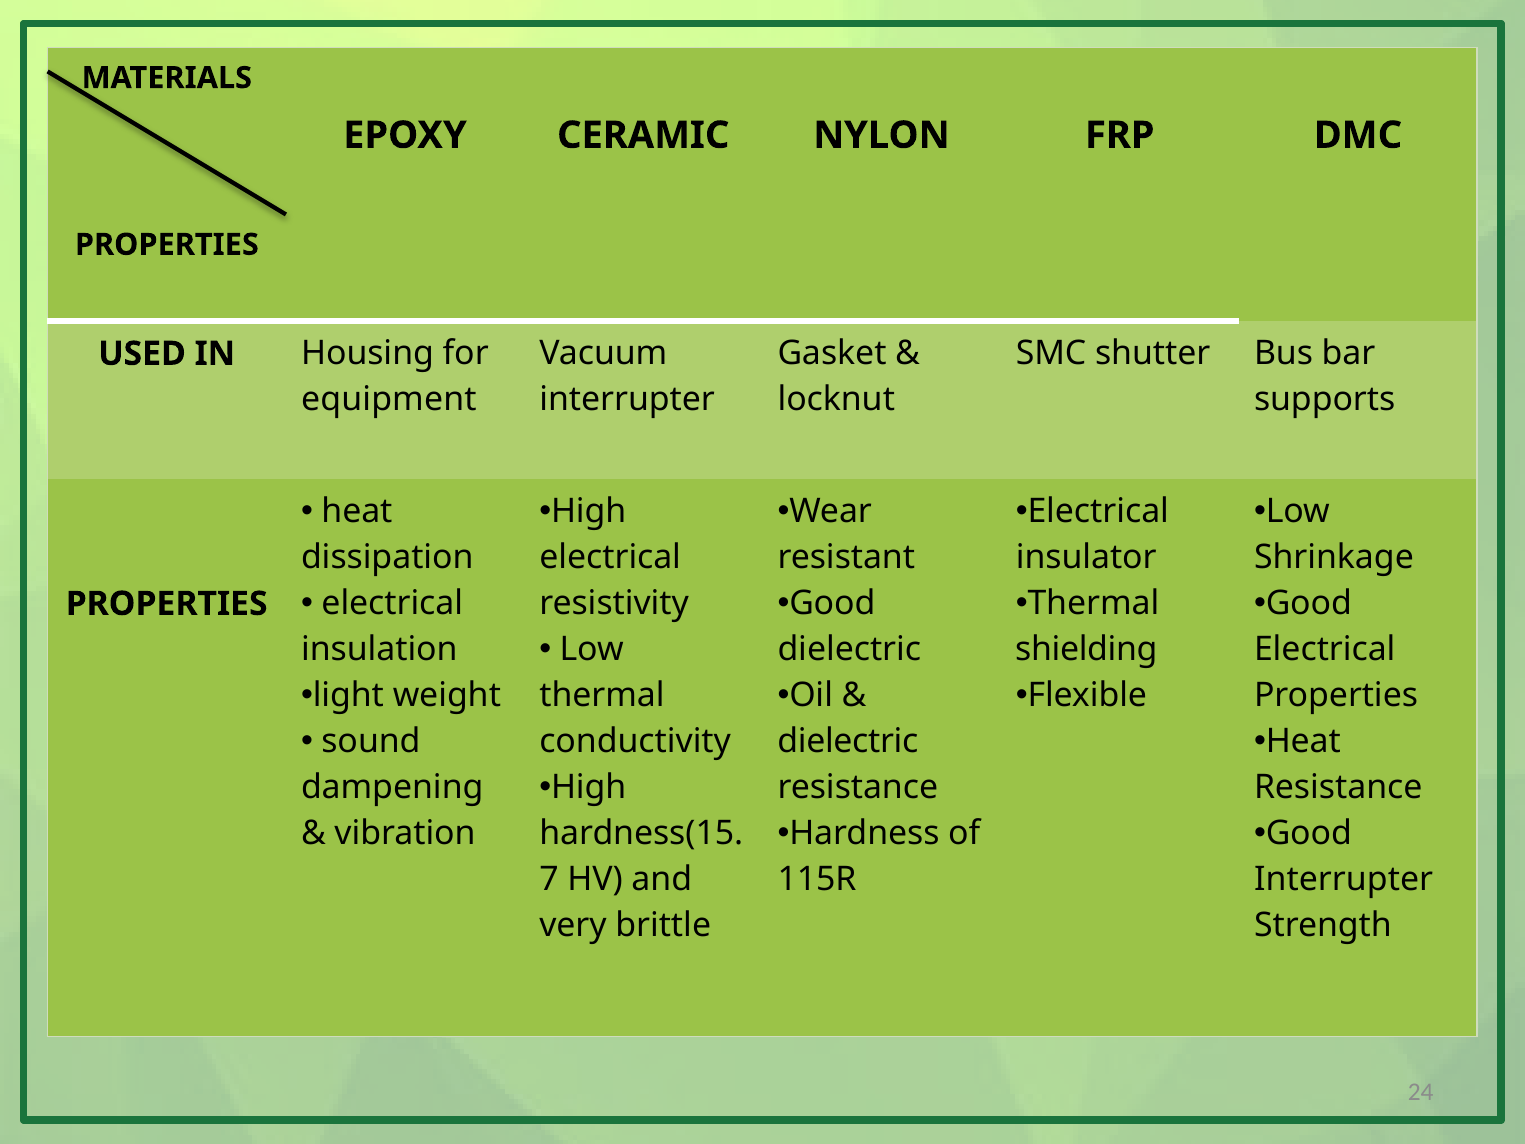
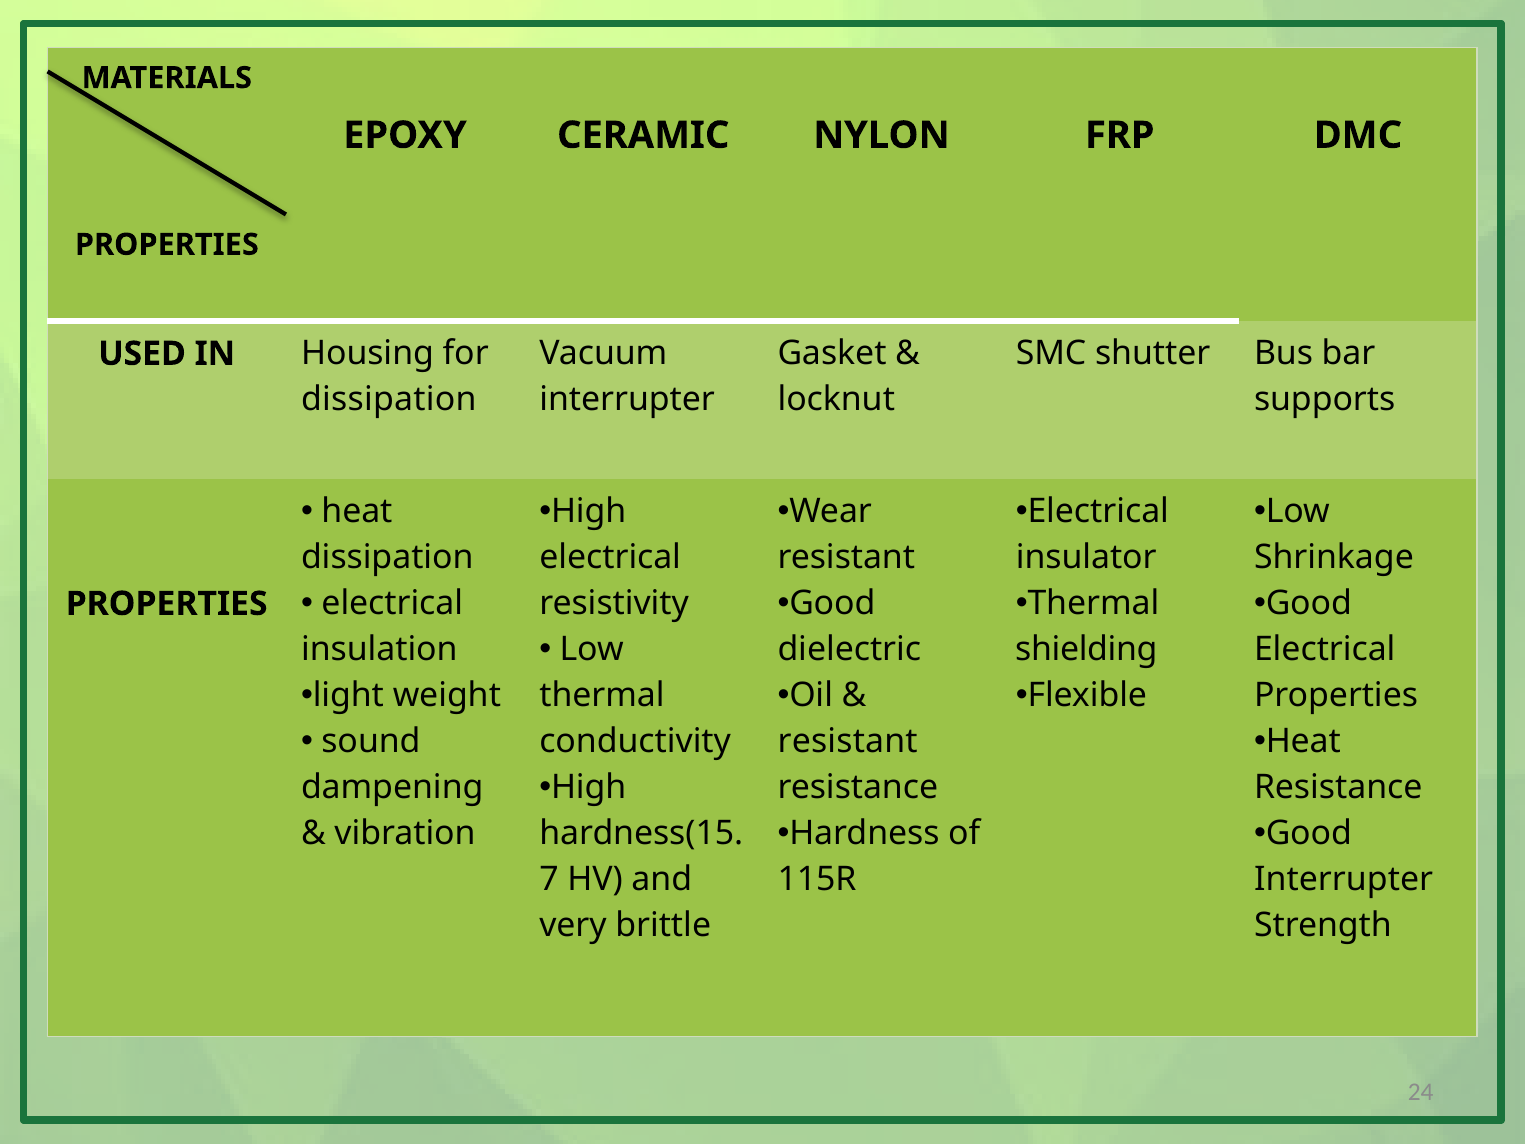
equipment at (389, 400): equipment -> dissipation
dielectric at (848, 742): dielectric -> resistant
